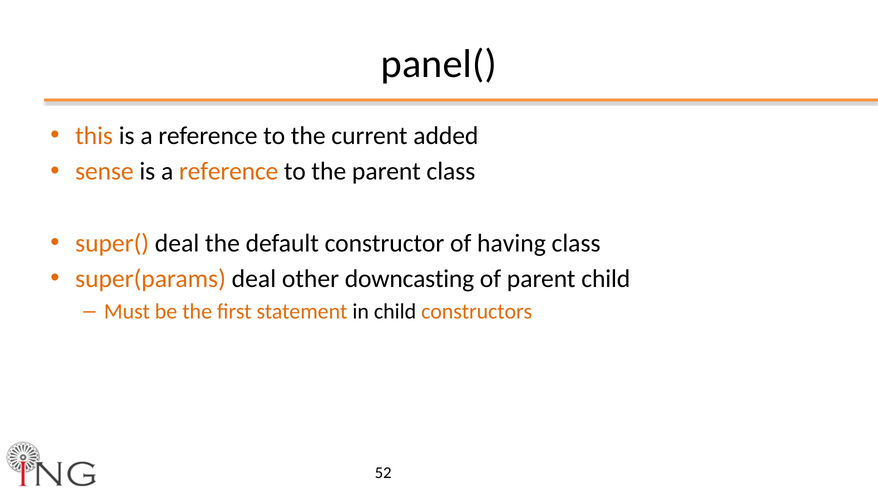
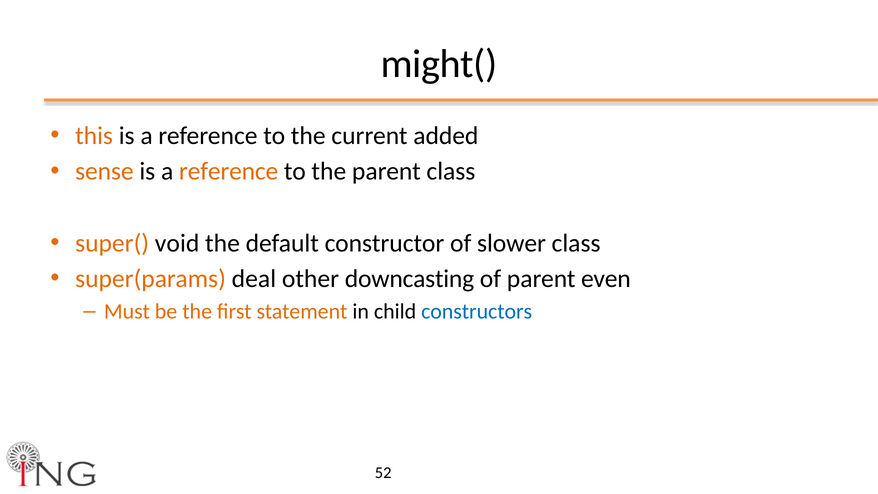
panel(: panel( -> might(
super( deal: deal -> void
having: having -> slower
parent child: child -> even
constructors colour: orange -> blue
